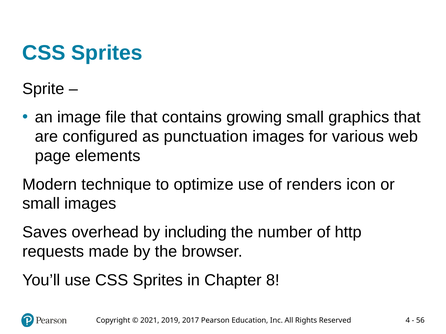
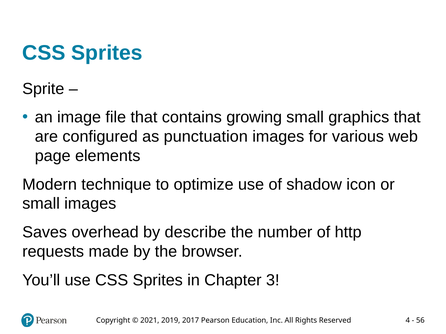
renders: renders -> shadow
including: including -> describe
8: 8 -> 3
